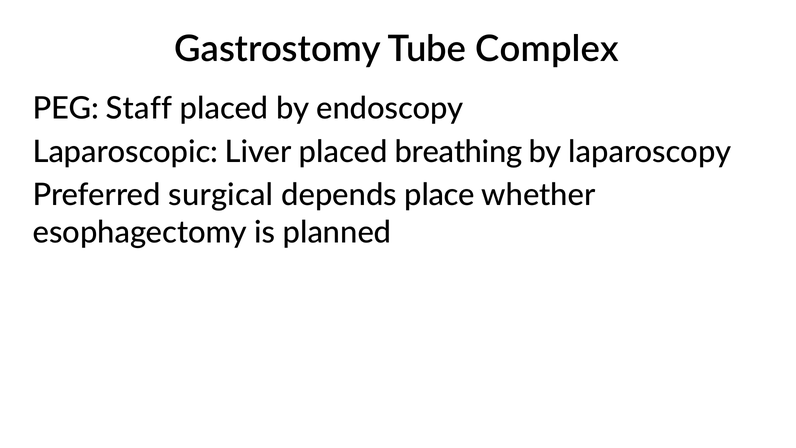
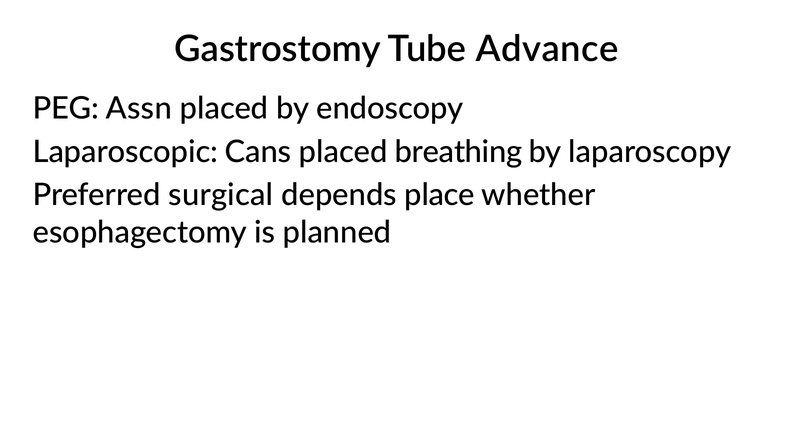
Complex: Complex -> Advance
Staff: Staff -> Assn
Liver: Liver -> Cans
